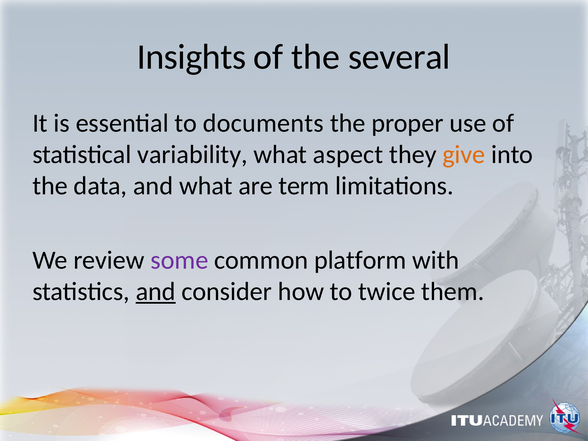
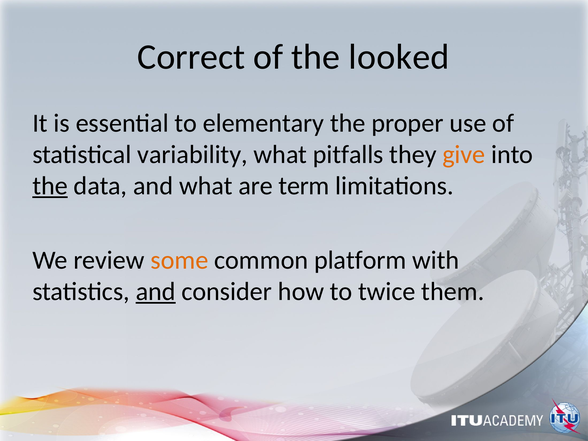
Insights: Insights -> Correct
several: several -> looked
documents: documents -> elementary
aspect: aspect -> pitfalls
the at (50, 186) underline: none -> present
some colour: purple -> orange
